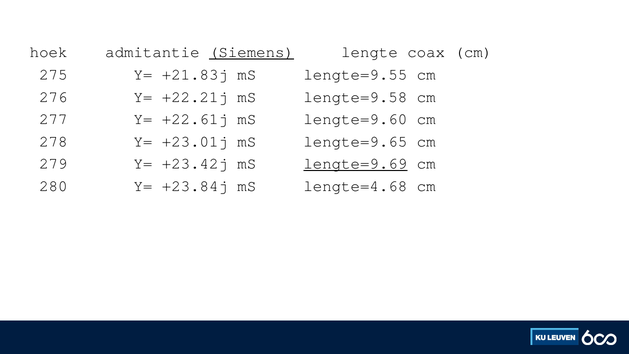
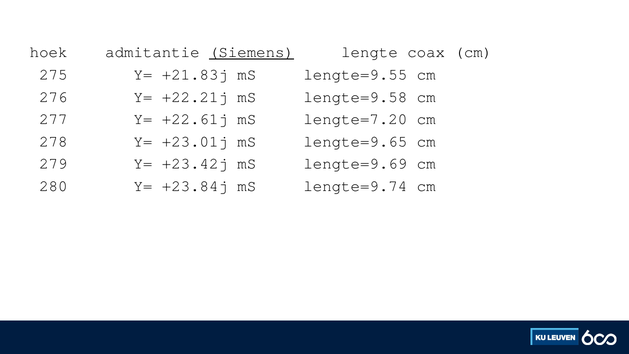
lengte=9.60: lengte=9.60 -> lengte=7.20
lengte=9.69 underline: present -> none
lengte=4.68: lengte=4.68 -> lengte=9.74
